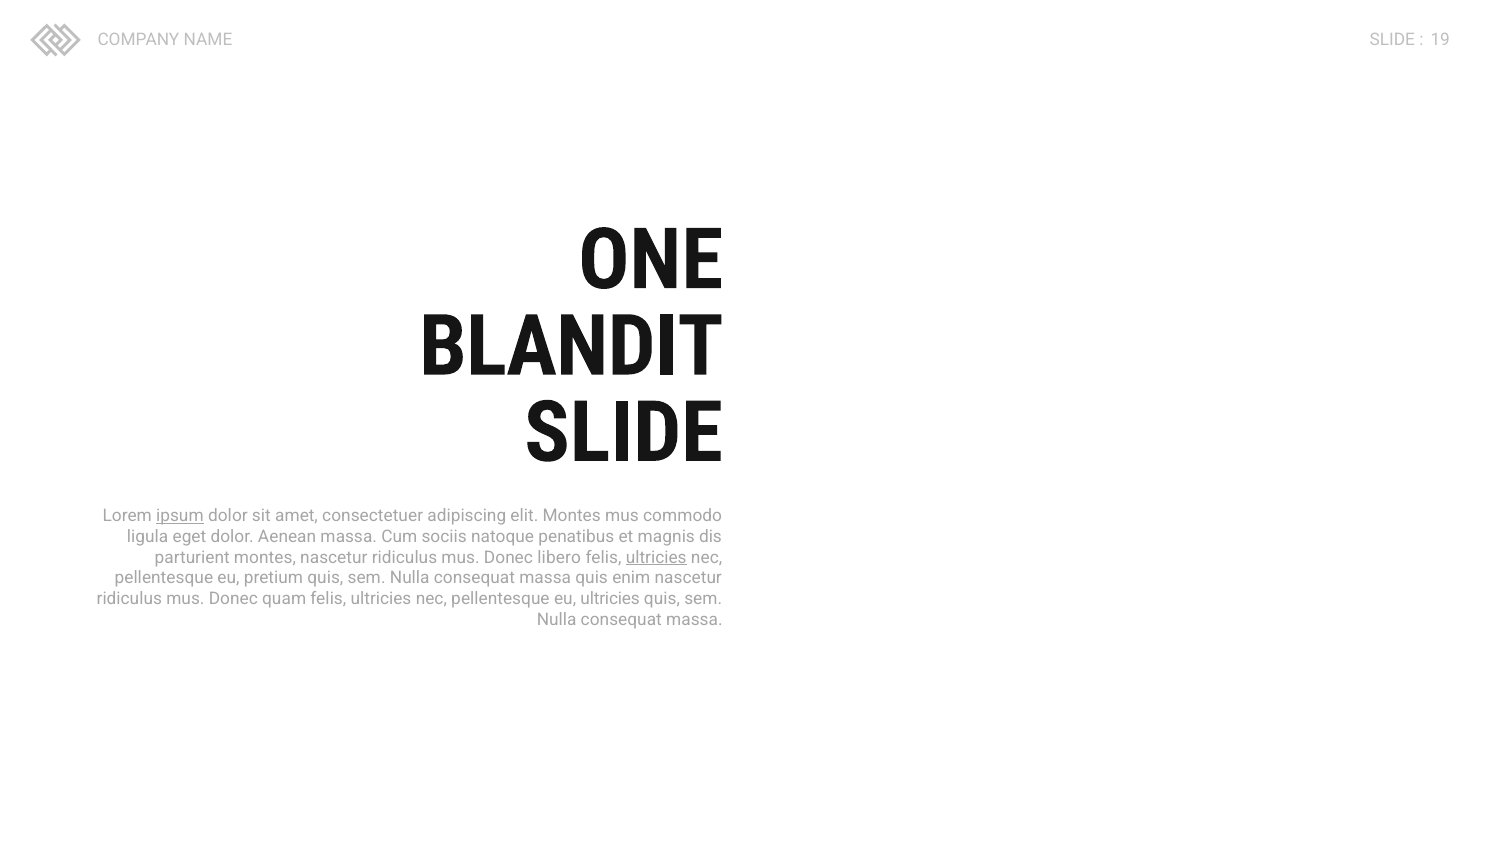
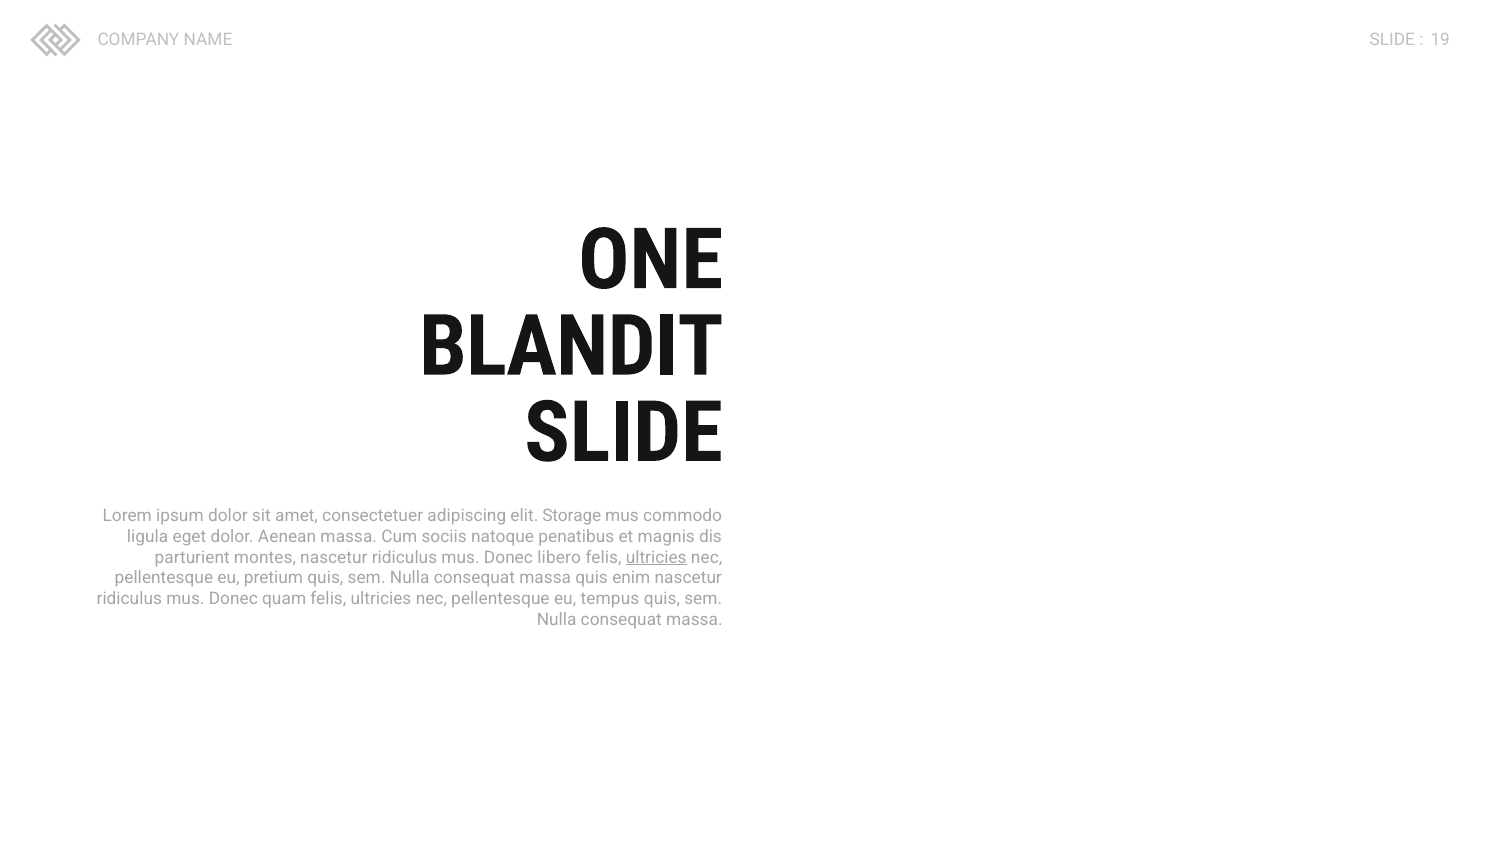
ipsum underline: present -> none
elit Montes: Montes -> Storage
eu ultricies: ultricies -> tempus
